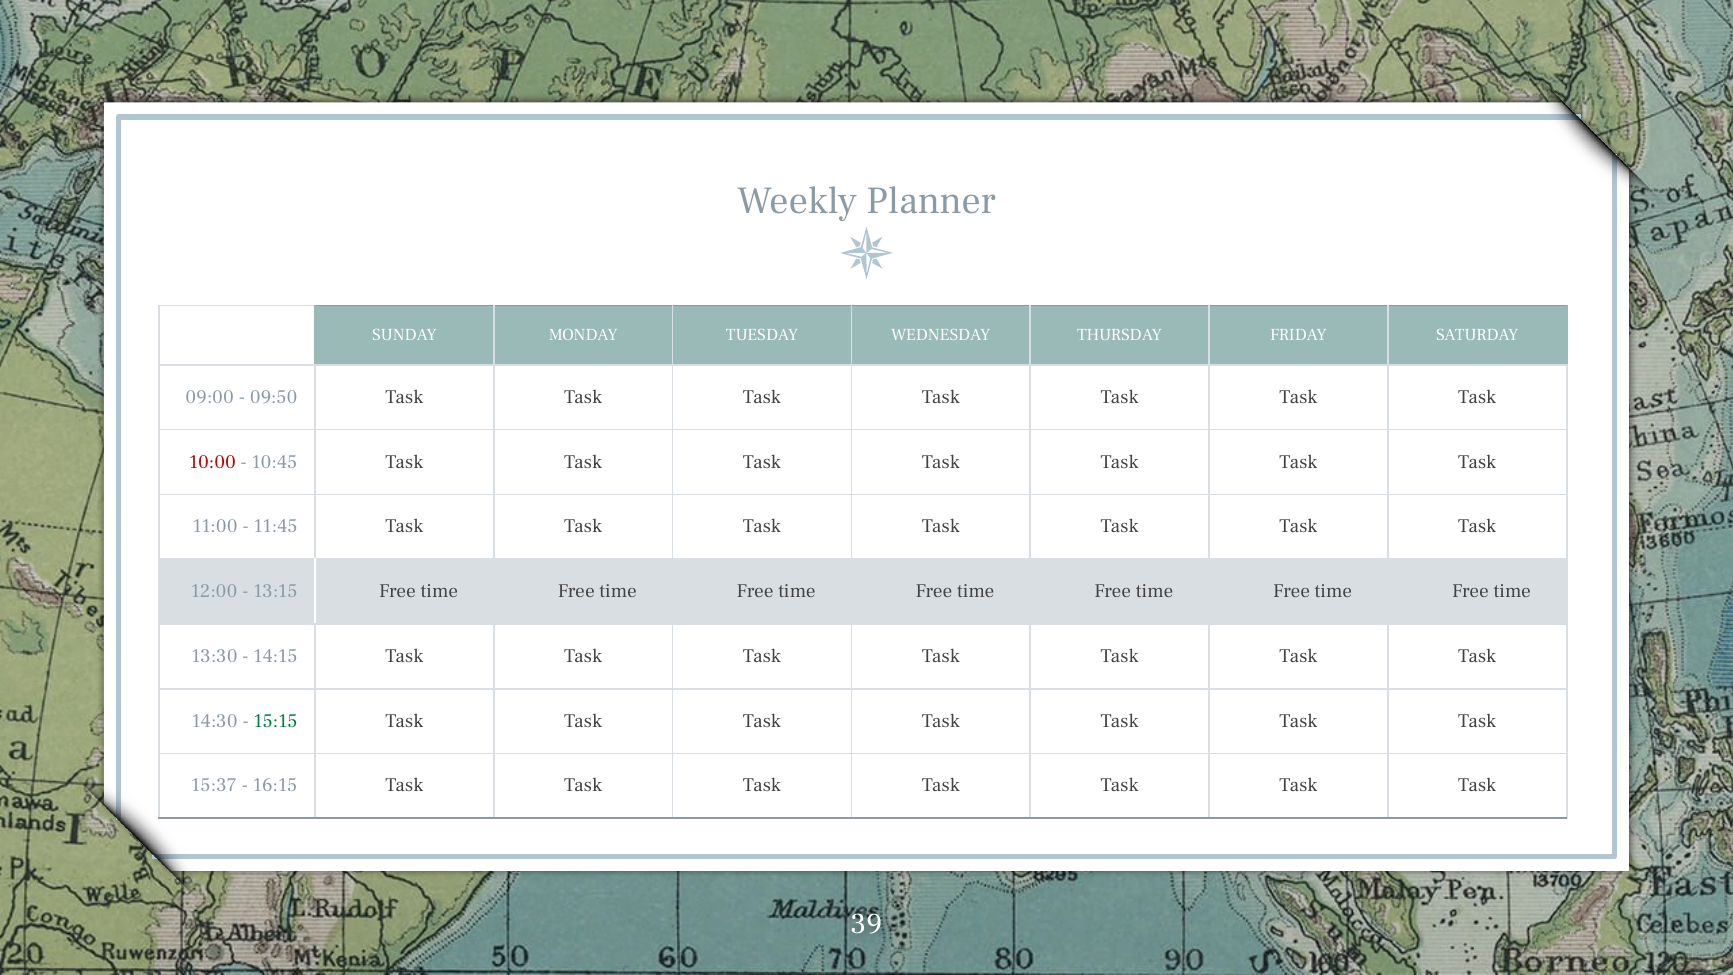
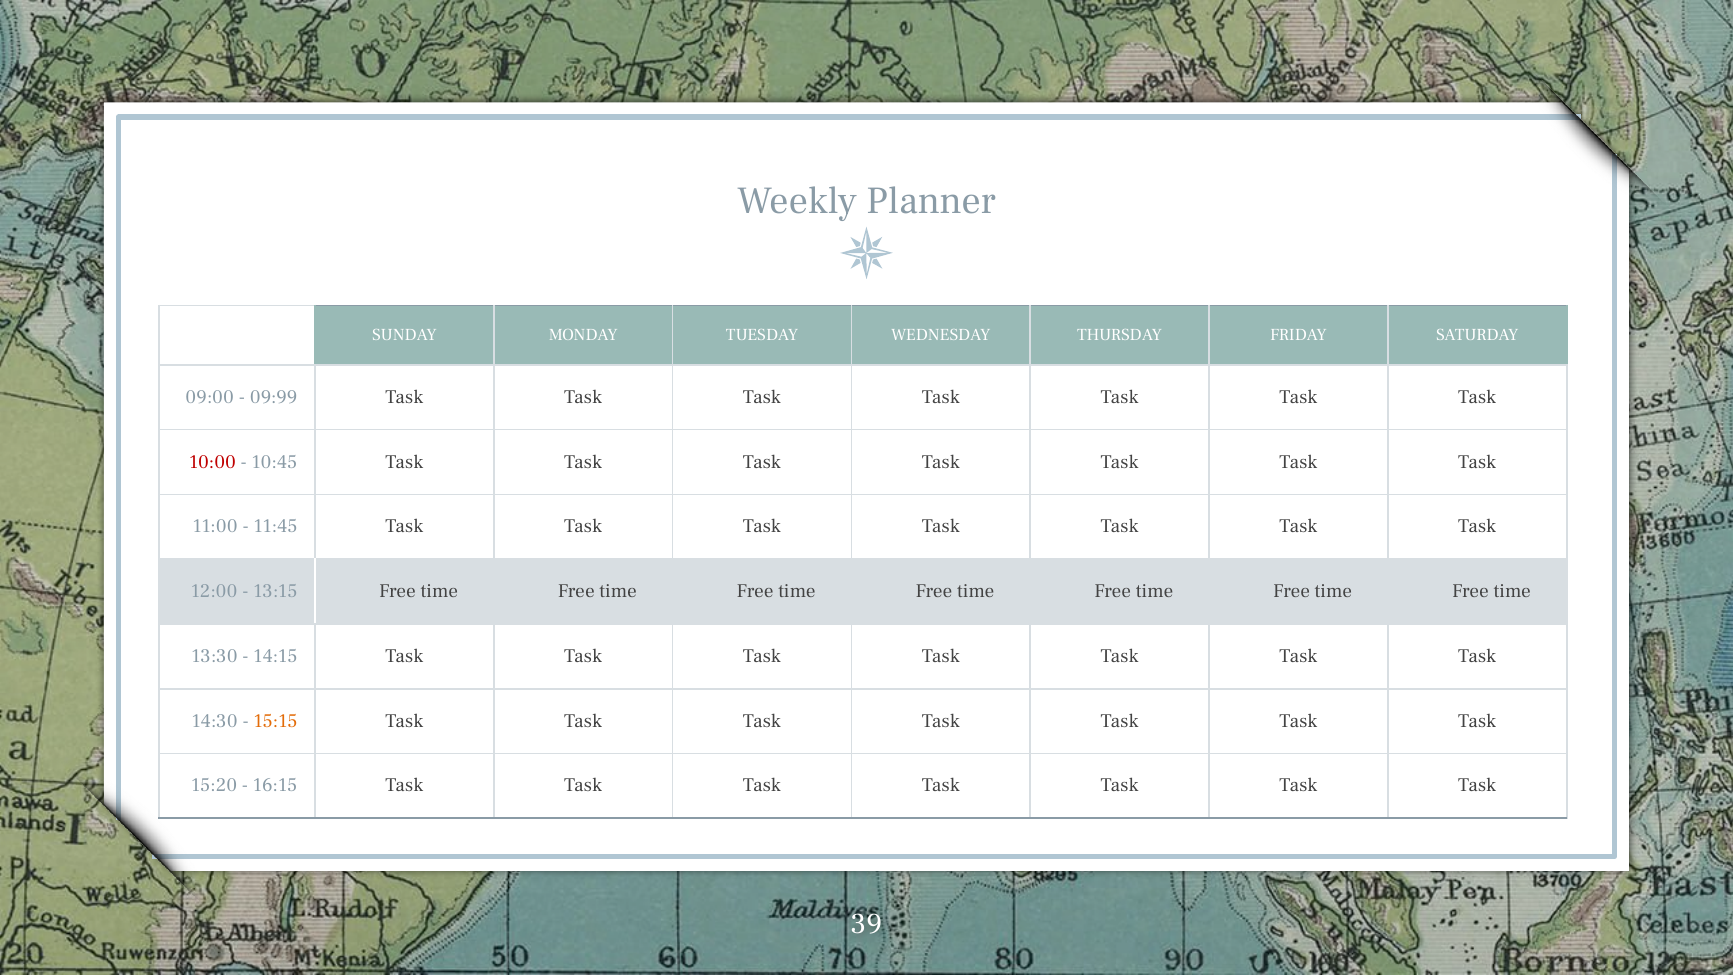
09:50: 09:50 -> 09:99
15:15 colour: green -> orange
15:37: 15:37 -> 15:20
